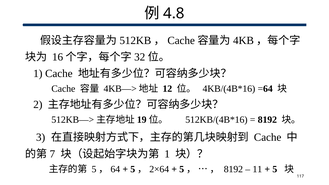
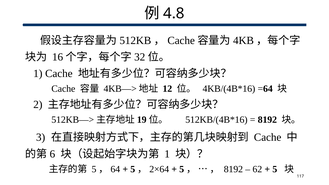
7: 7 -> 6
11: 11 -> 62
